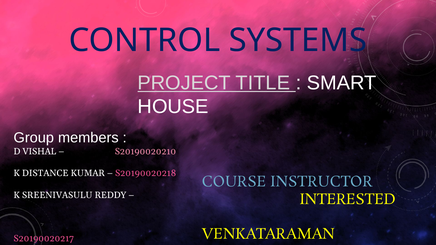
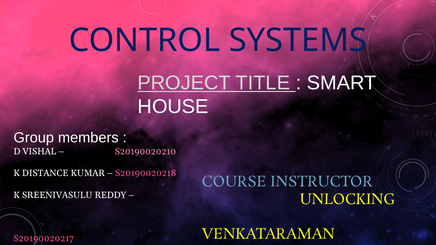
INTERESTED: INTERESTED -> UNLOCKING
